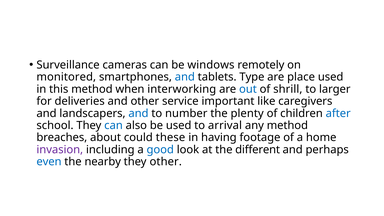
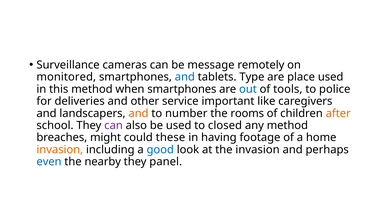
windows: windows -> message
when interworking: interworking -> smartphones
shrill: shrill -> tools
larger: larger -> police
and at (138, 113) colour: blue -> orange
plenty: plenty -> rooms
after colour: blue -> orange
can at (114, 125) colour: blue -> purple
arrival: arrival -> closed
about: about -> might
invasion at (60, 150) colour: purple -> orange
the different: different -> invasion
they other: other -> panel
